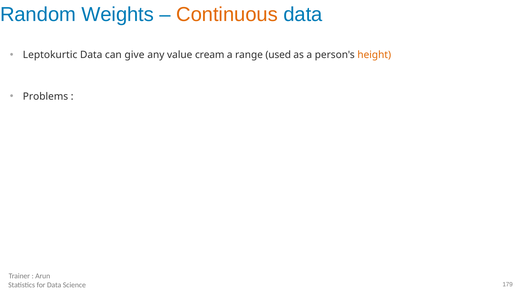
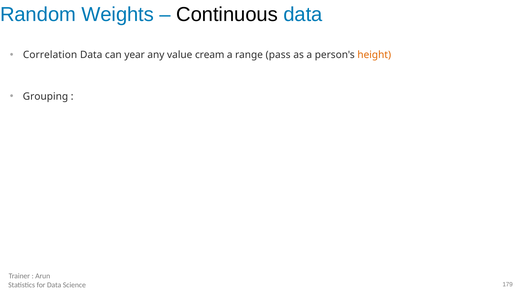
Continuous colour: orange -> black
Leptokurtic: Leptokurtic -> Correlation
give: give -> year
used: used -> pass
Problems: Problems -> Grouping
